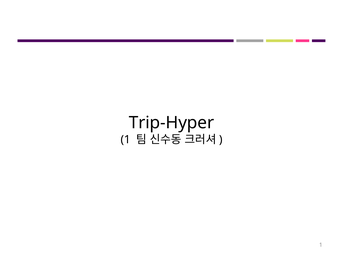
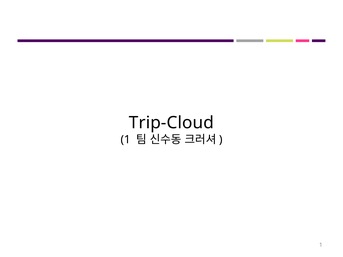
Trip-Hyper: Trip-Hyper -> Trip-Cloud
